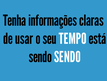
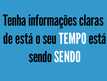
de usar: usar -> está
